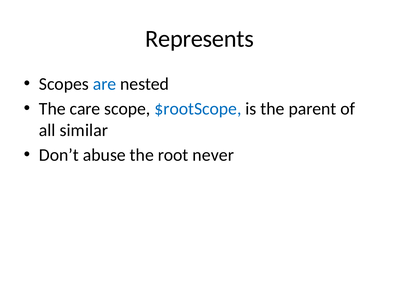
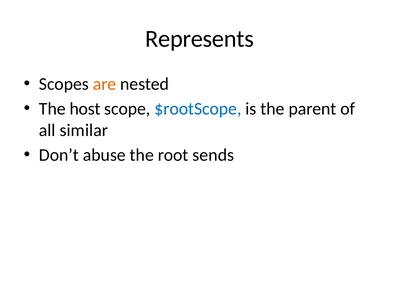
are colour: blue -> orange
care: care -> host
never: never -> sends
